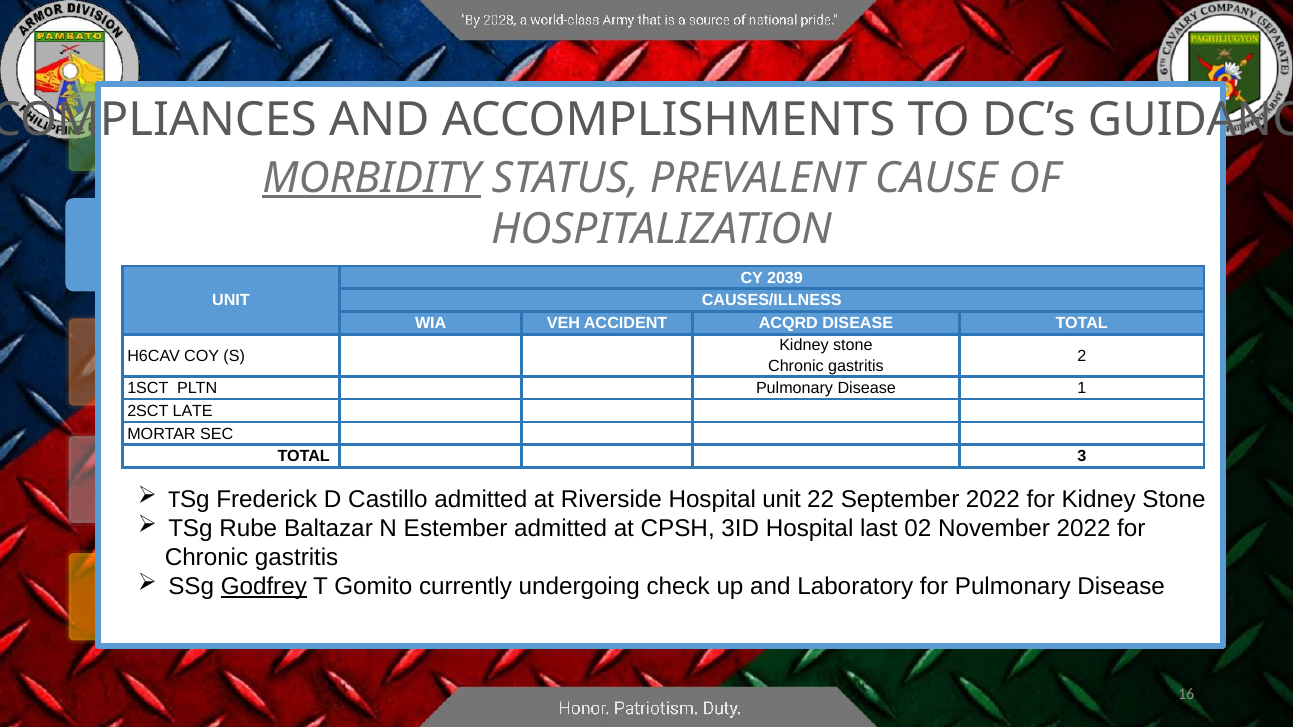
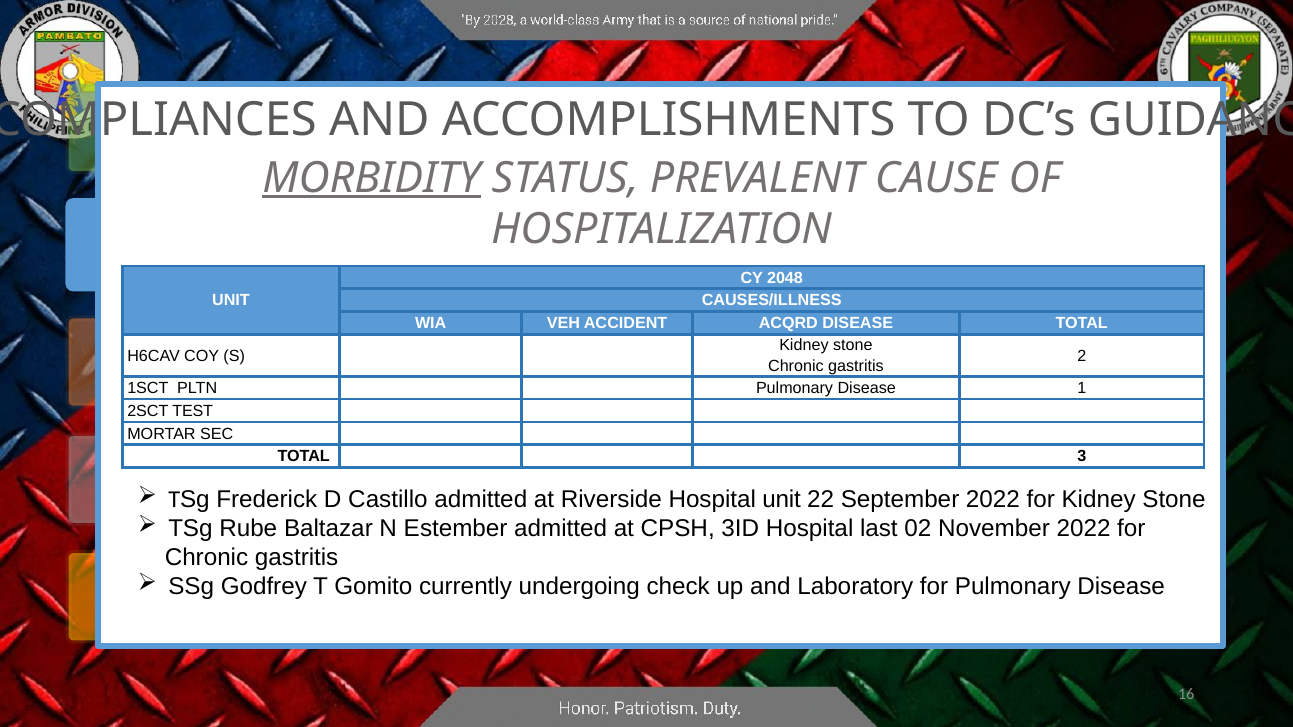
2039: 2039 -> 2048
LATE: LATE -> TEST
Godfrey underline: present -> none
